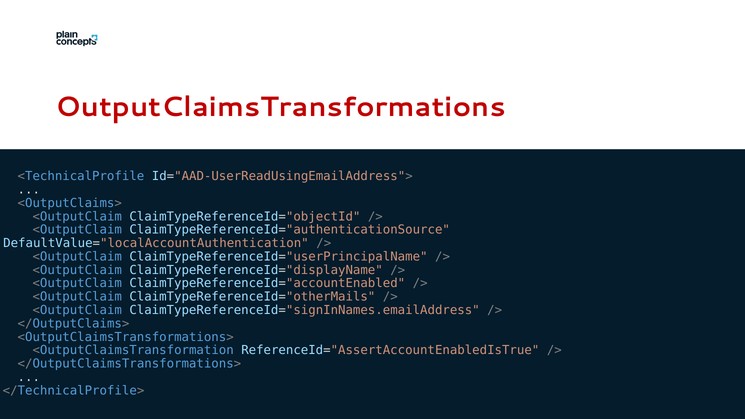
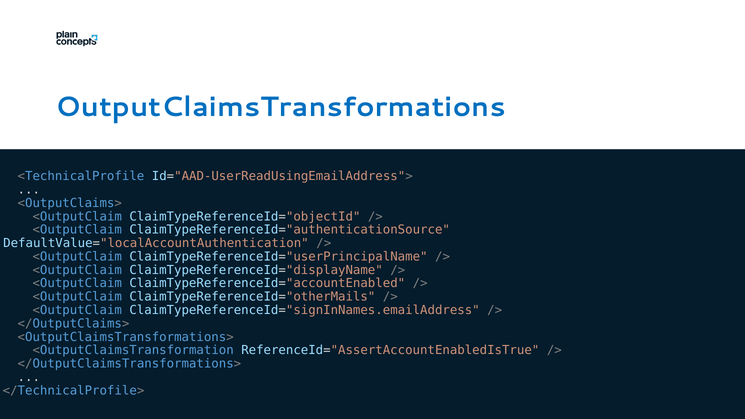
OutputClaimsTransformations colour: red -> blue
